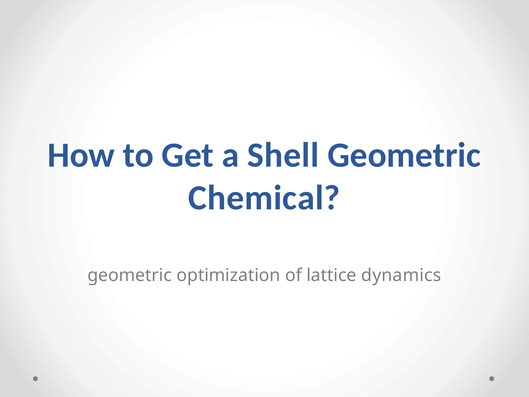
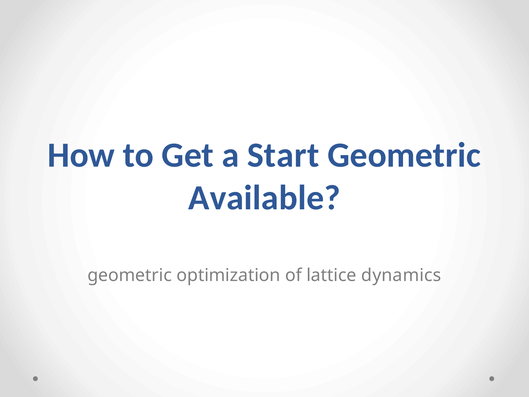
Shell: Shell -> Start
Chemical: Chemical -> Available
